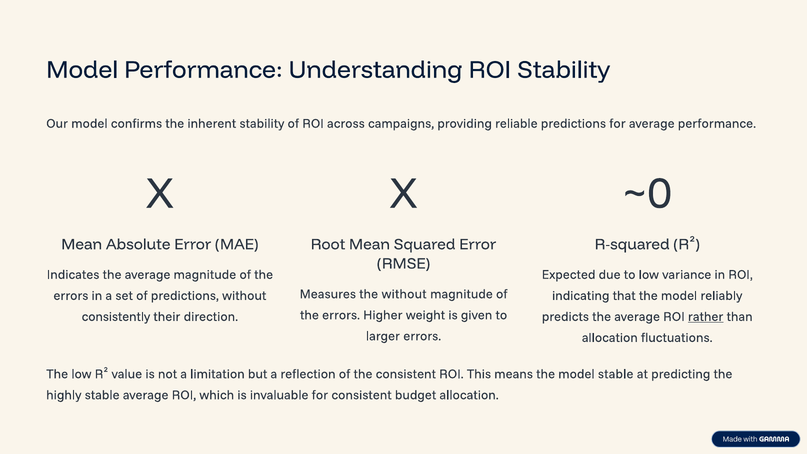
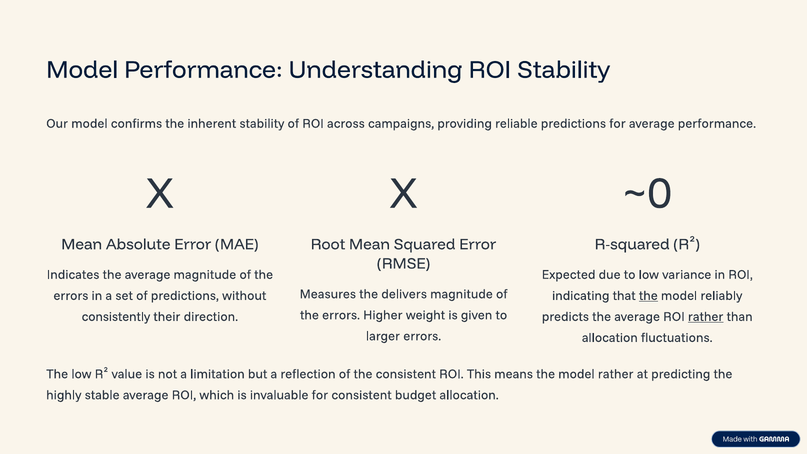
the without: without -> delivers
the at (648, 296) underline: none -> present
model stable: stable -> rather
